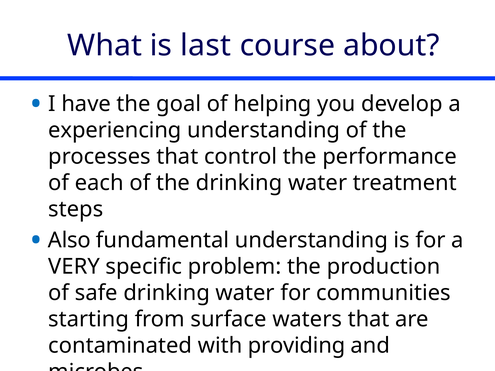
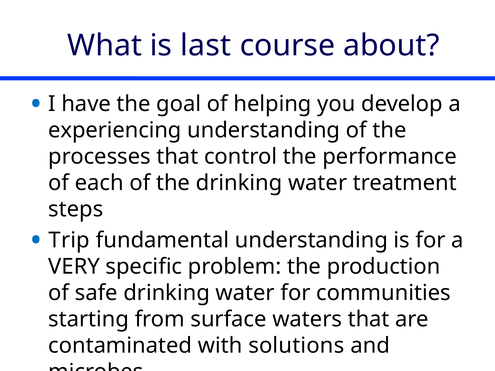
Also: Also -> Trip
providing: providing -> solutions
